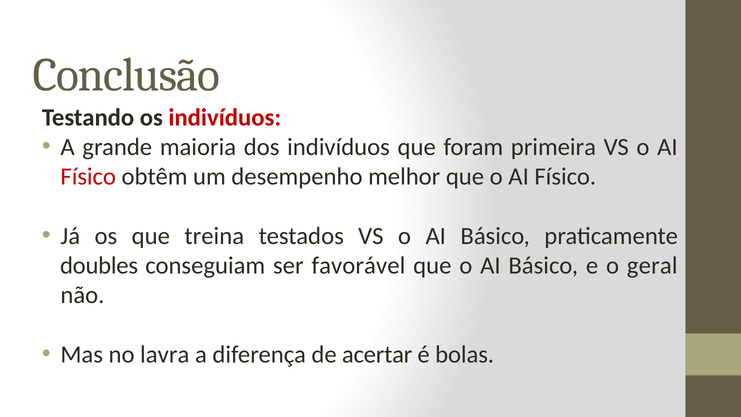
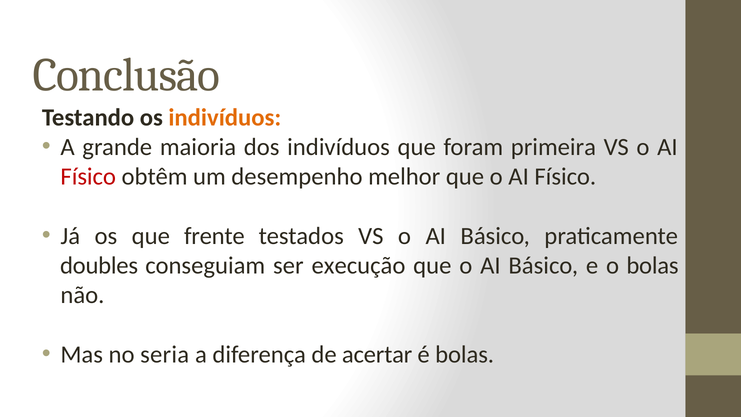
indivíduos at (225, 117) colour: red -> orange
treina: treina -> frente
favorável: favorável -> execução
o geral: geral -> bolas
lavra: lavra -> seria
